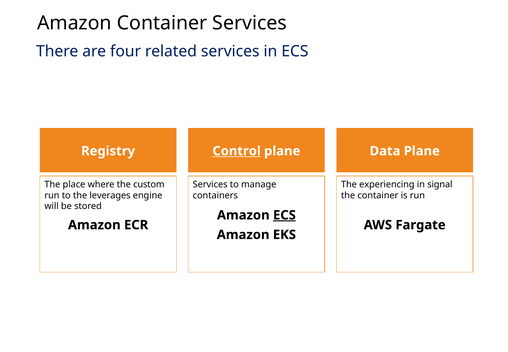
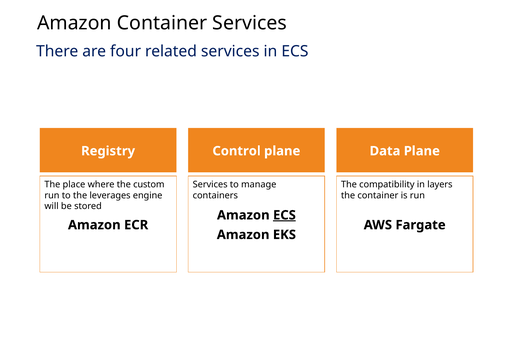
Control underline: present -> none
experiencing: experiencing -> compatibility
signal: signal -> layers
